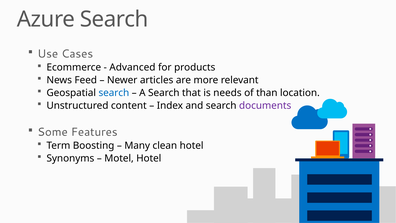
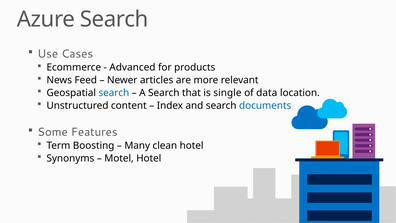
needs: needs -> single
than: than -> data
documents colour: purple -> blue
